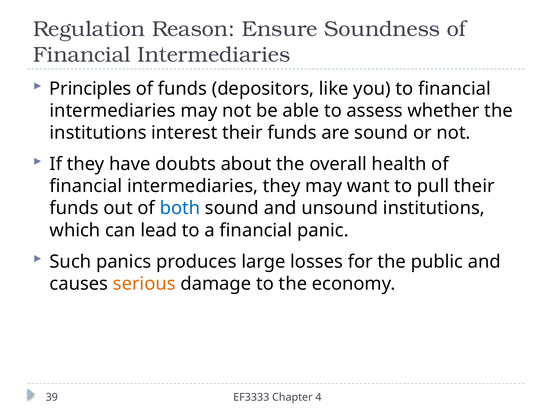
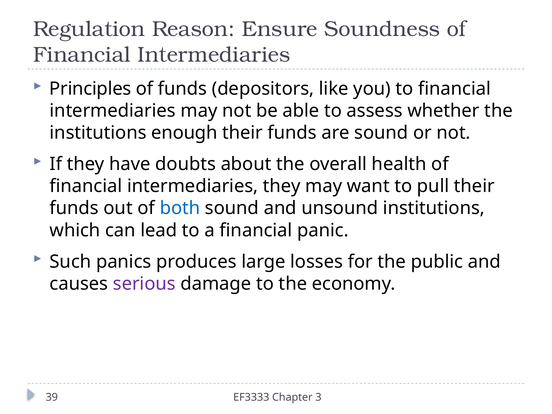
interest: interest -> enough
serious colour: orange -> purple
4: 4 -> 3
